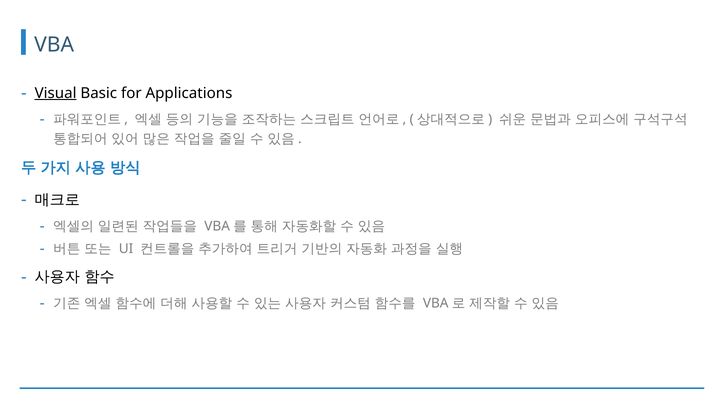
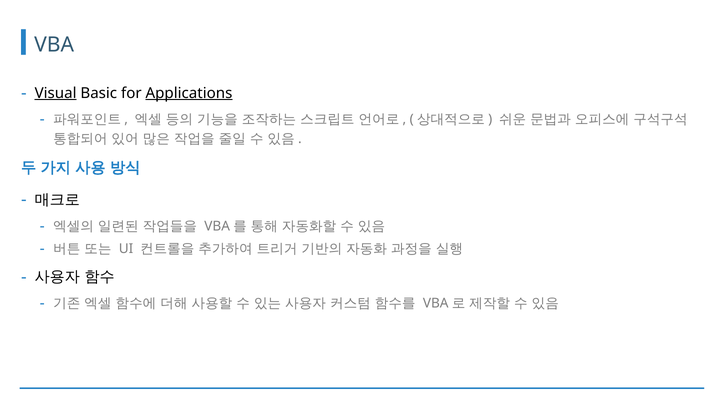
Applications underline: none -> present
